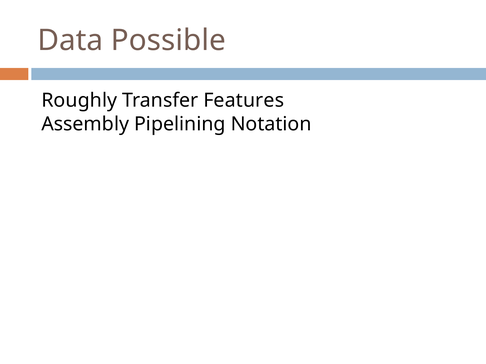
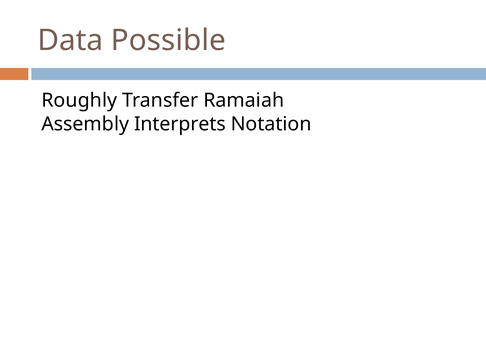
Features: Features -> Ramaiah
Pipelining: Pipelining -> Interprets
